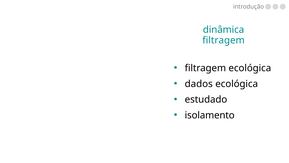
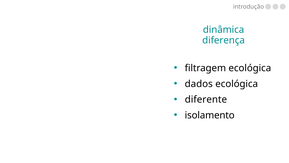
filtragem at (223, 40): filtragem -> diferença
estudado: estudado -> diferente
